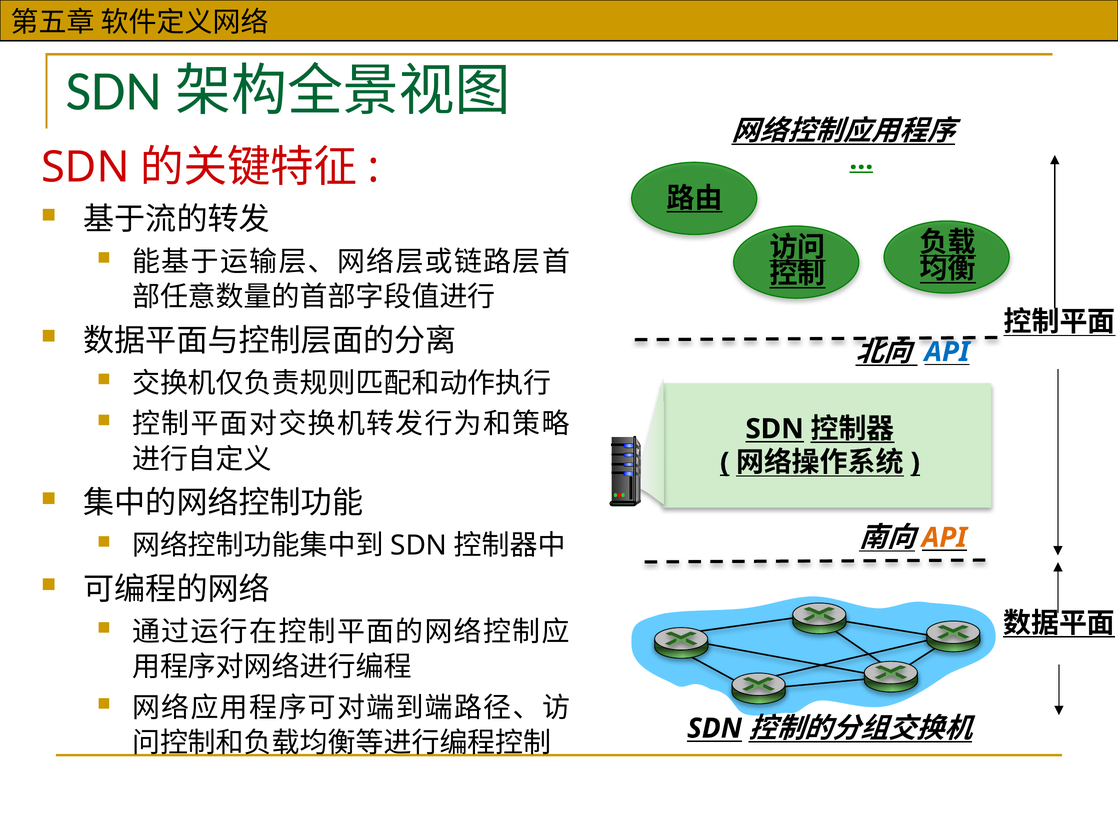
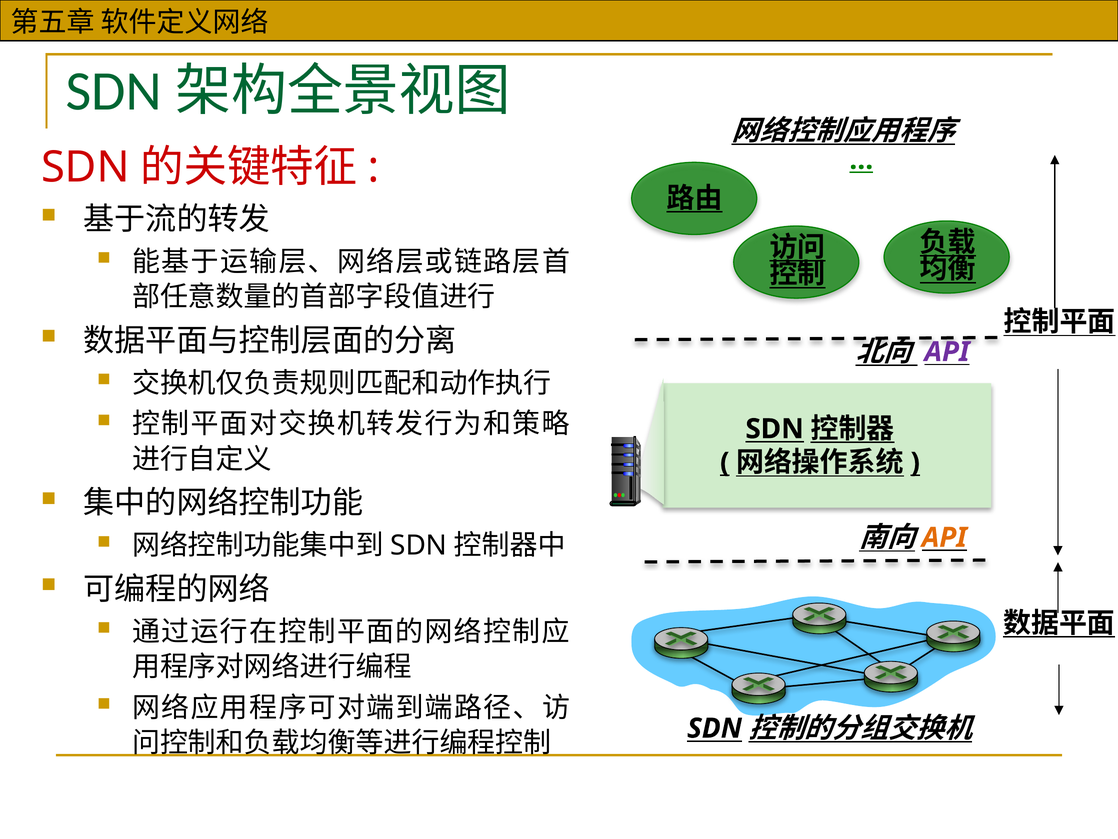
API at (947, 352) colour: blue -> purple
